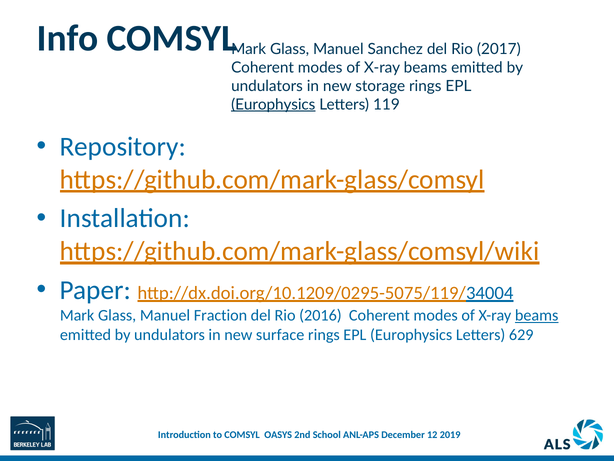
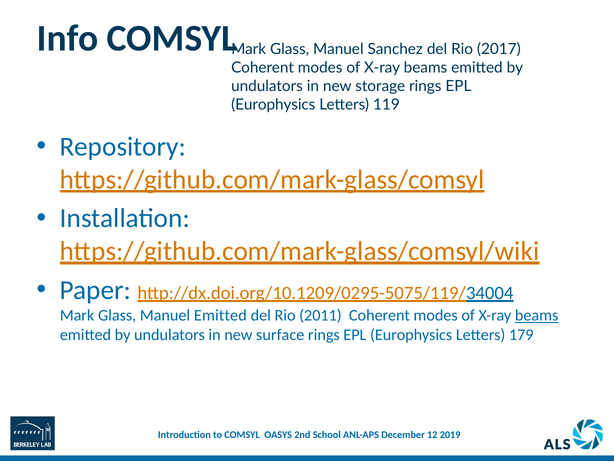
Europhysics at (273, 104) underline: present -> none
Manuel Fraction: Fraction -> Emitted
2016: 2016 -> 2011
629: 629 -> 179
